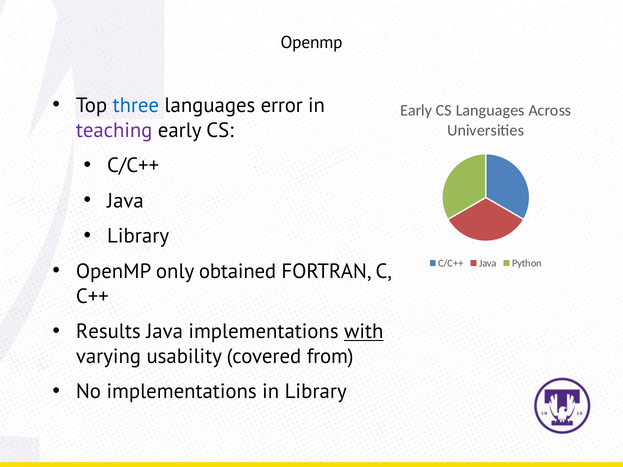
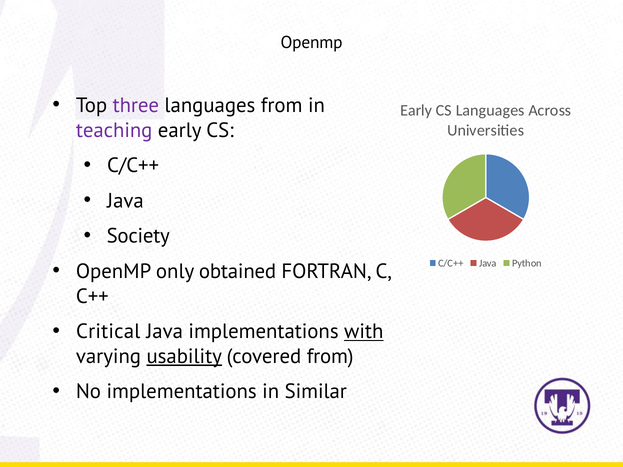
three colour: blue -> purple
languages error: error -> from
Library at (138, 236): Library -> Society
Results: Results -> Critical
usability underline: none -> present
in Library: Library -> Similar
